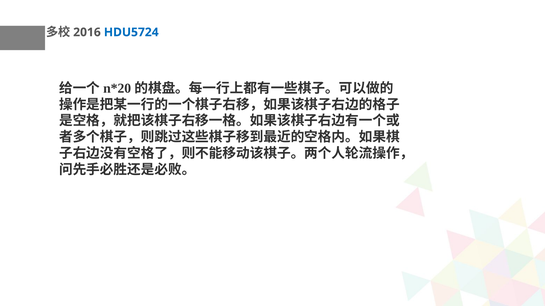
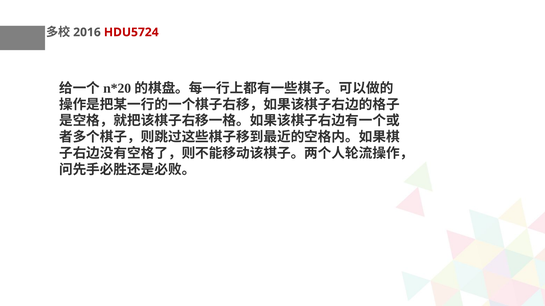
HDU5724 colour: blue -> red
